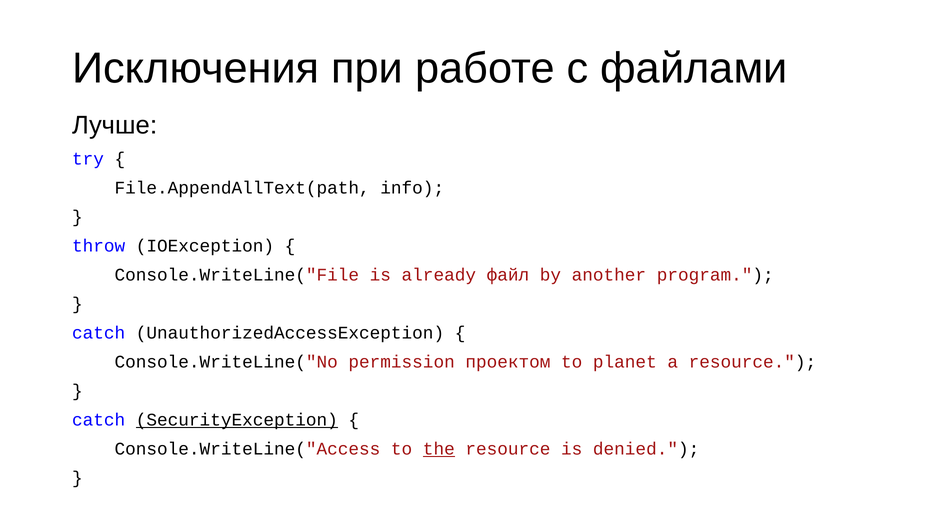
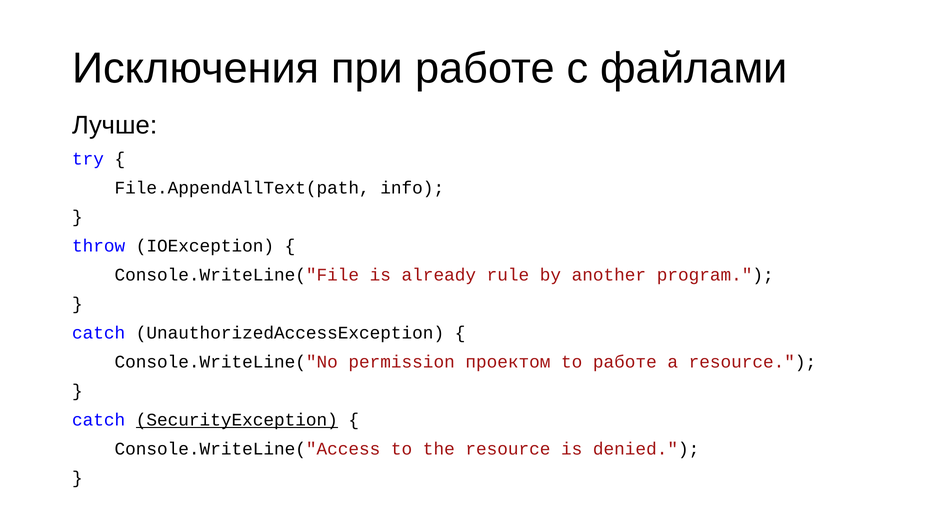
файл: файл -> rule
to planet: planet -> работе
the underline: present -> none
